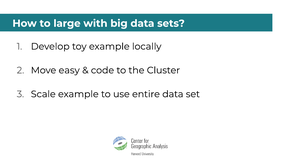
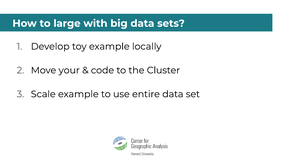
easy: easy -> your
